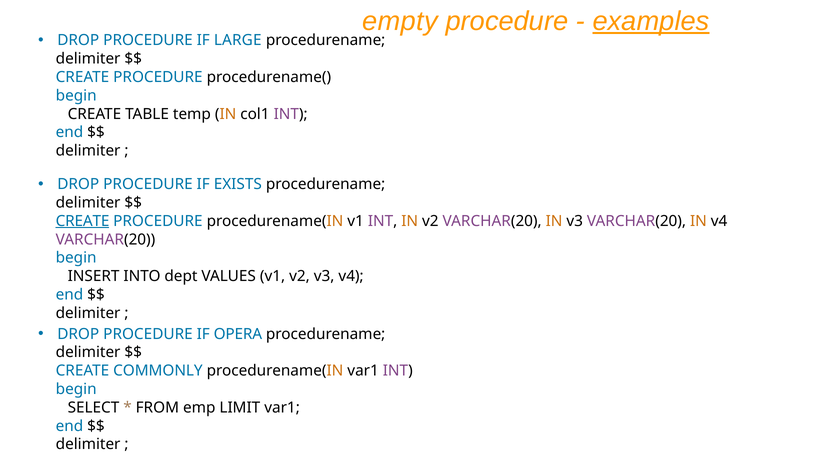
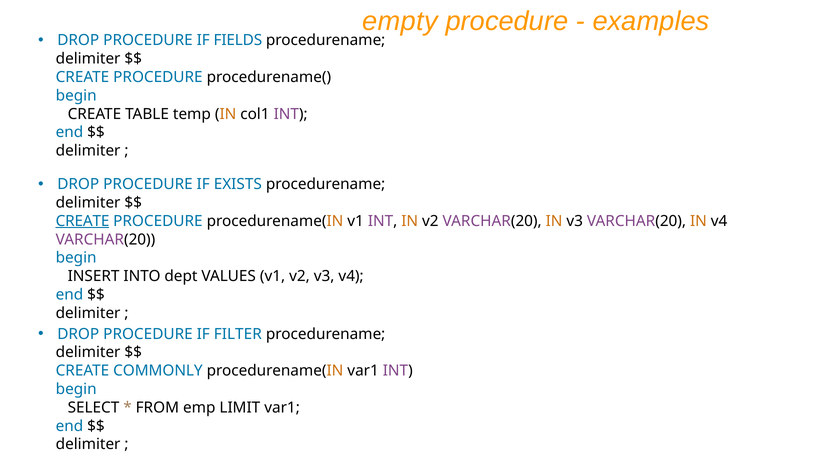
examples underline: present -> none
LARGE: LARGE -> FIELDS
OPERA: OPERA -> FILTER
